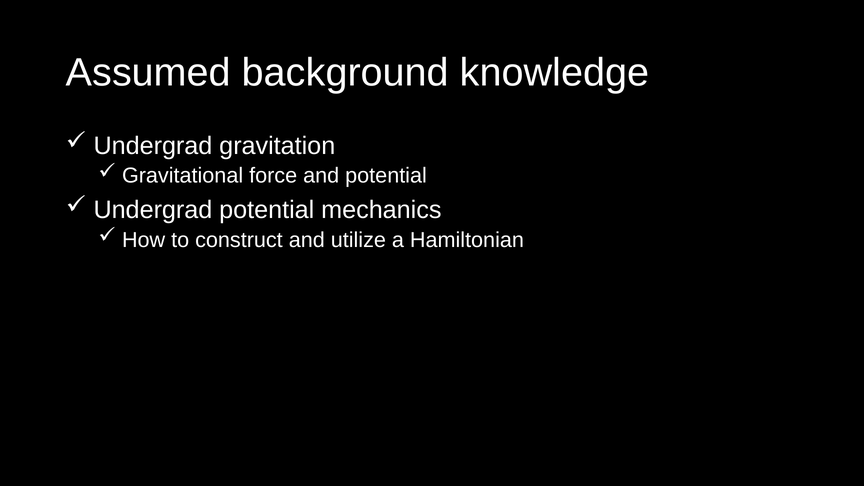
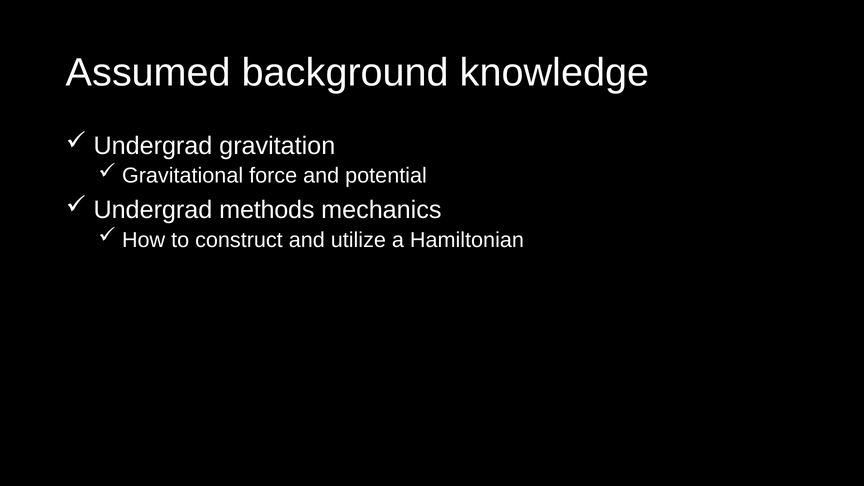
Undergrad potential: potential -> methods
